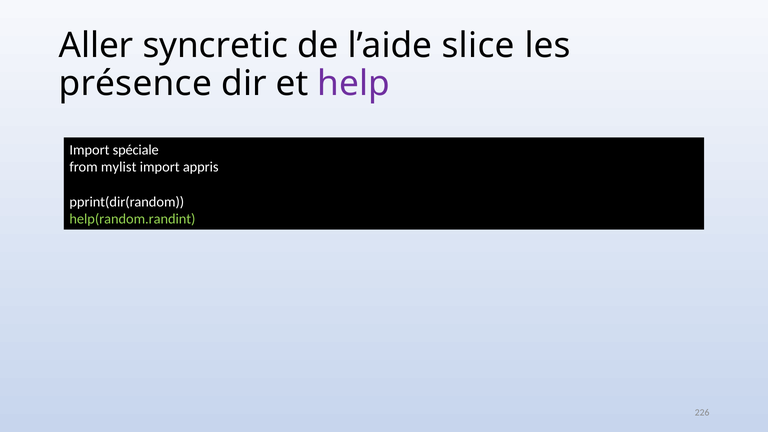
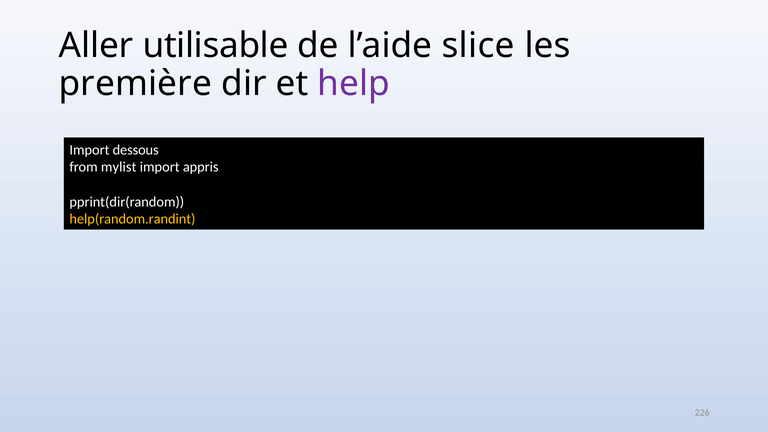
syncretic: syncretic -> utilisable
présence: présence -> première
spéciale: spéciale -> dessous
help(random.randint colour: light green -> yellow
